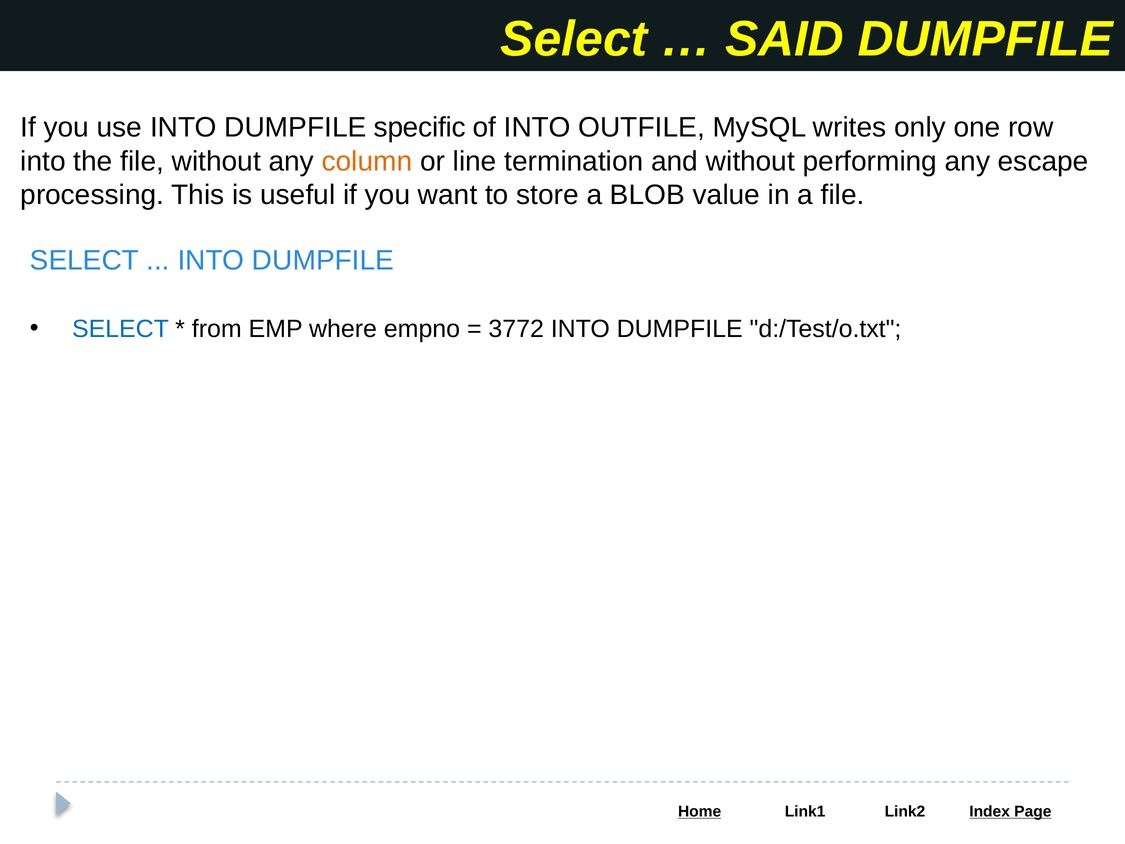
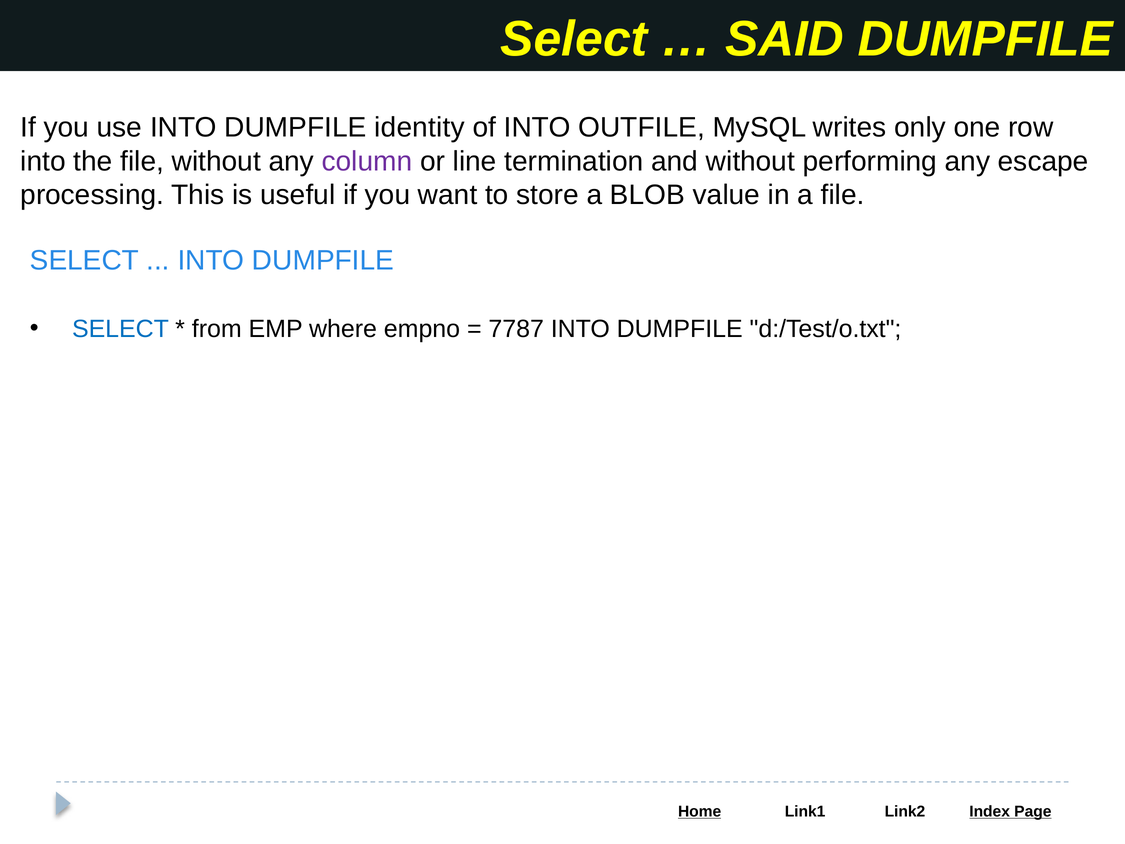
specific: specific -> identity
column colour: orange -> purple
3772: 3772 -> 7787
